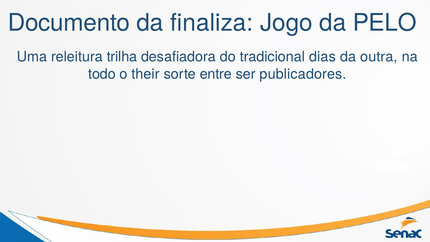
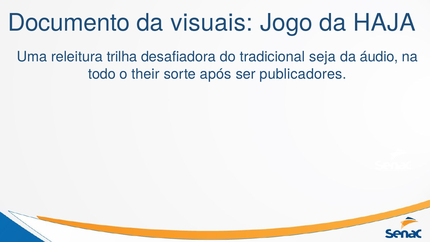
finaliza: finaliza -> visuais
PELO: PELO -> HAJA
dias: dias -> seja
outra: outra -> áudio
entre: entre -> após
